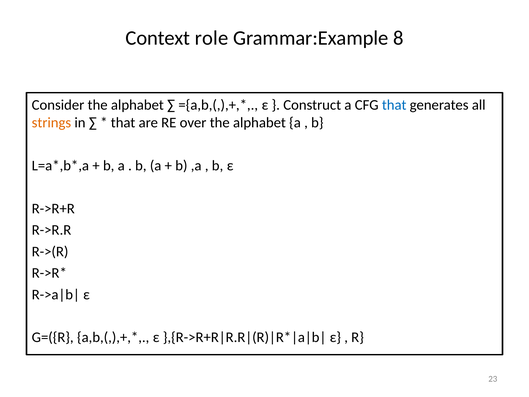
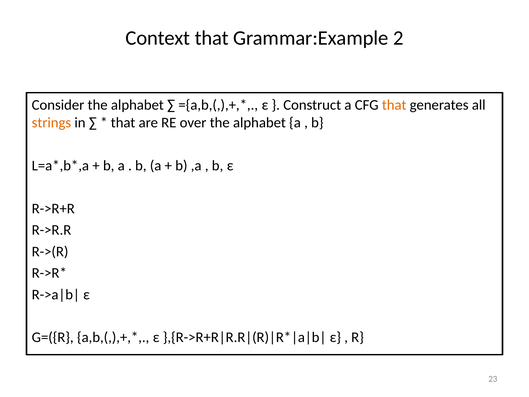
Context role: role -> that
8: 8 -> 2
that at (394, 105) colour: blue -> orange
